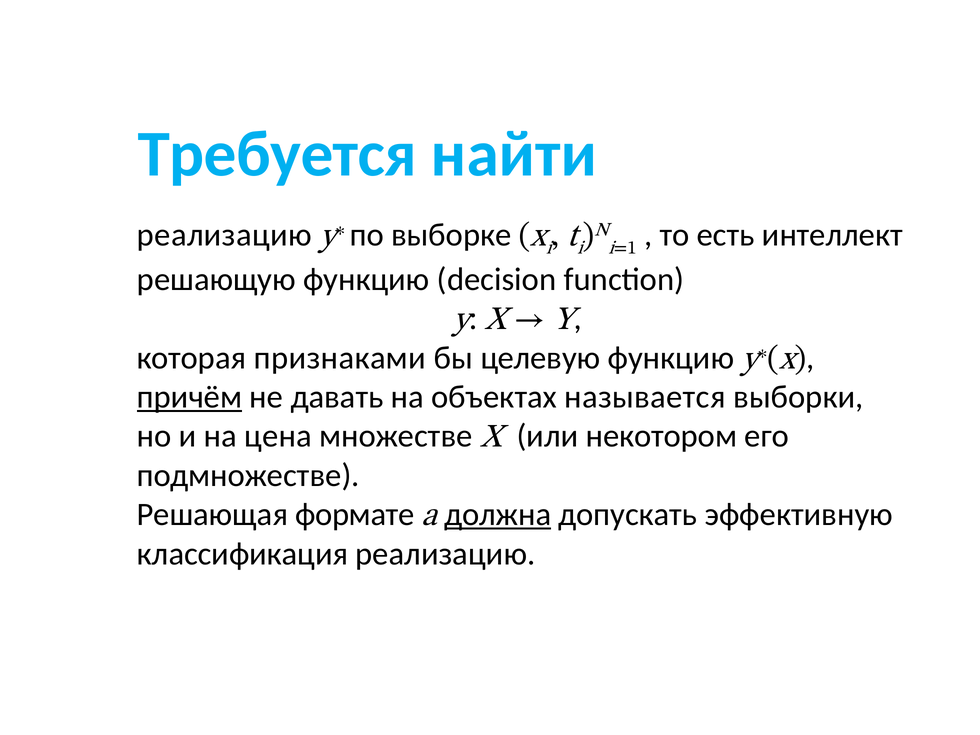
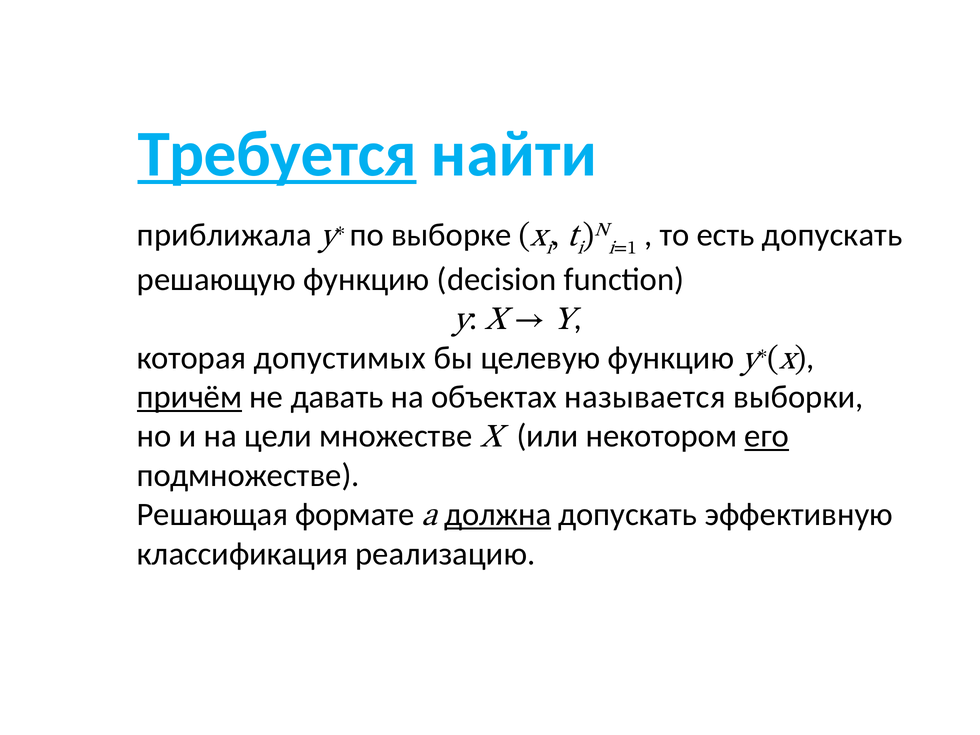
Требуется underline: none -> present
реализацию at (224, 235): реализацию -> приближала
есть интеллект: интеллект -> допускать
признаками: признаками -> допустимых
цена: цена -> цели
его underline: none -> present
